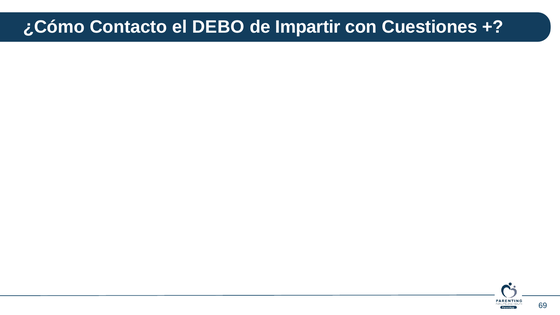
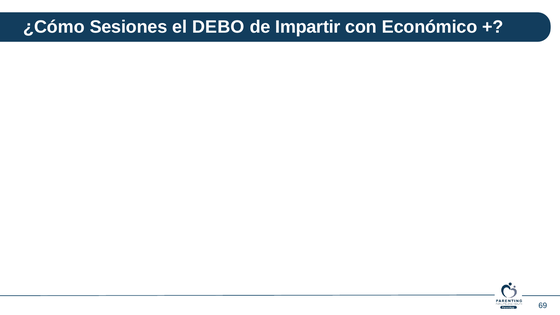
Contacto: Contacto -> Sesiones
Cuestiones: Cuestiones -> Económico
